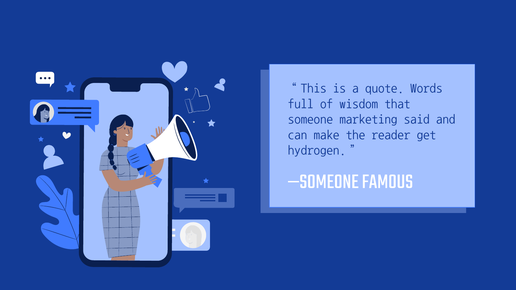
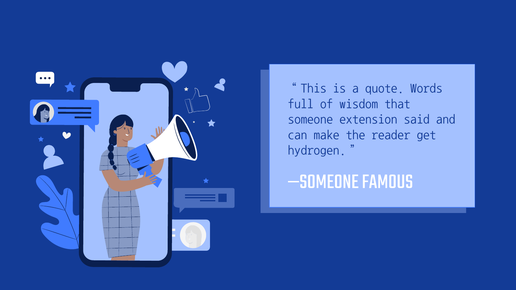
marketing: marketing -> extension
